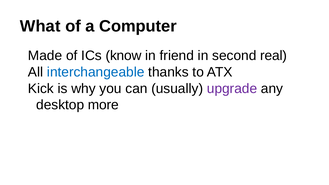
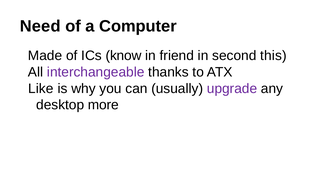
What: What -> Need
real: real -> this
interchangeable colour: blue -> purple
Kick: Kick -> Like
